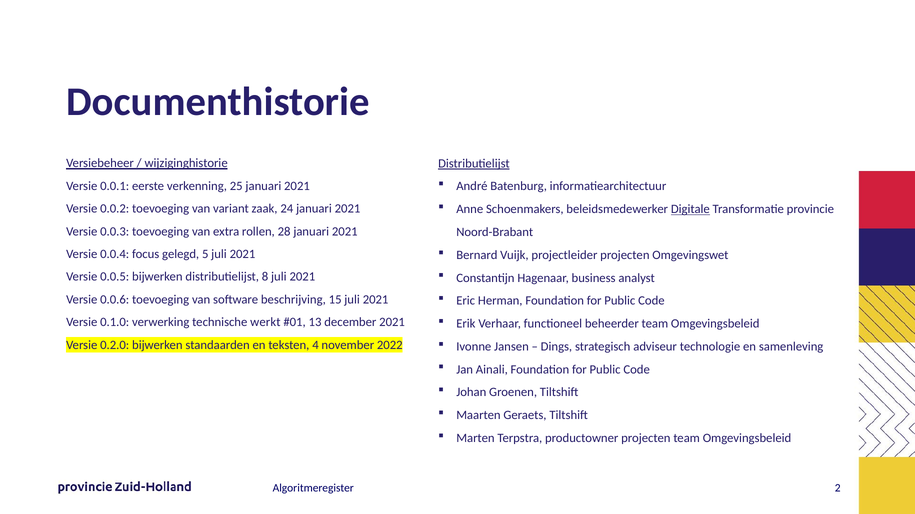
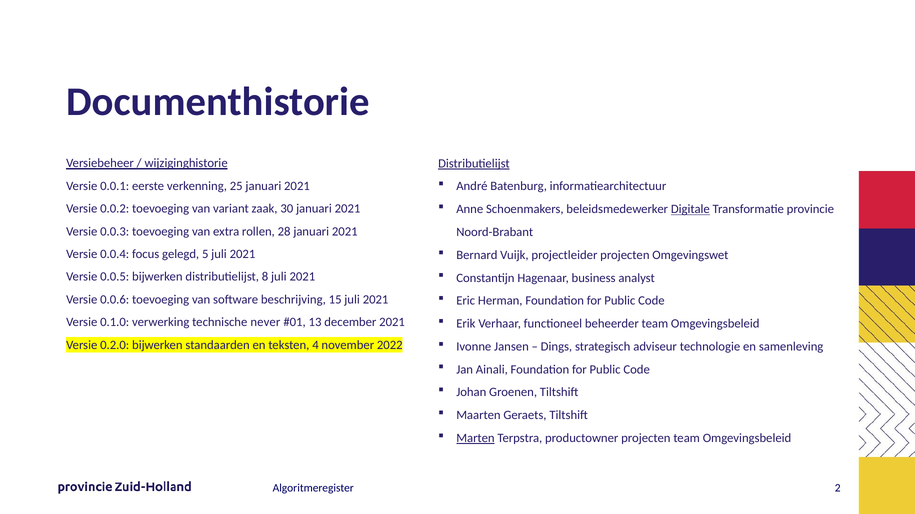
24: 24 -> 30
werkt: werkt -> never
Marten underline: none -> present
